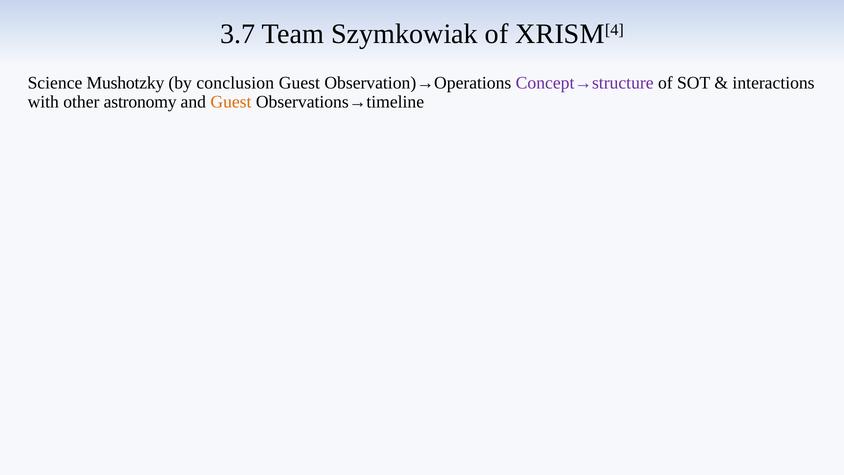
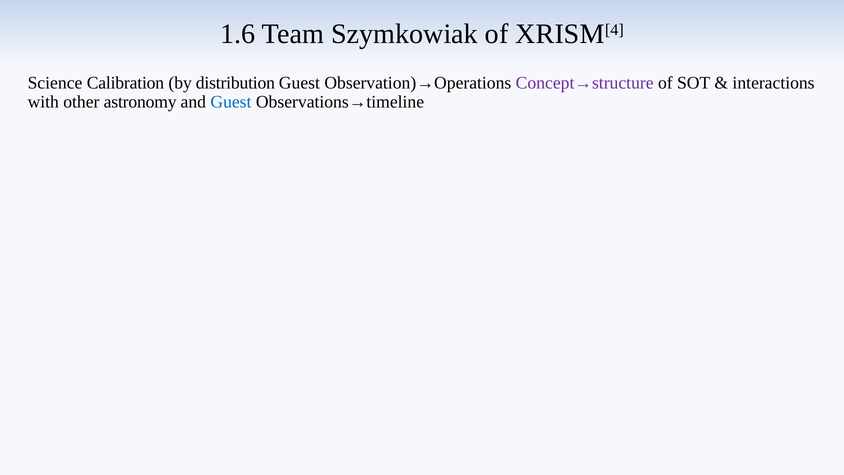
3.7: 3.7 -> 1.6
Mushotzky: Mushotzky -> Calibration
conclusion: conclusion -> distribution
Guest at (231, 102) colour: orange -> blue
